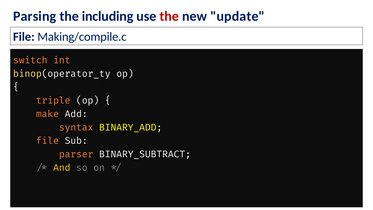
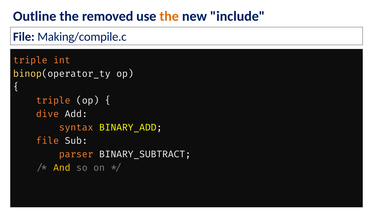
Parsing: Parsing -> Outline
including: including -> removed
the at (169, 16) colour: red -> orange
update: update -> include
switch at (30, 60): switch -> triple
make: make -> dive
